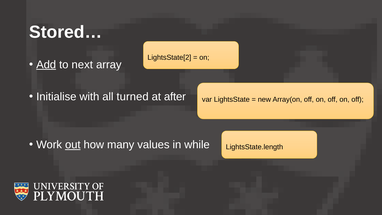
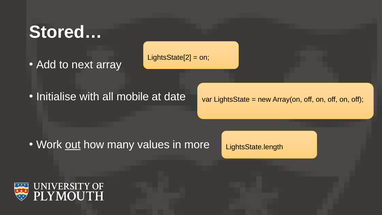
Add underline: present -> none
turned: turned -> mobile
after: after -> date
while: while -> more
